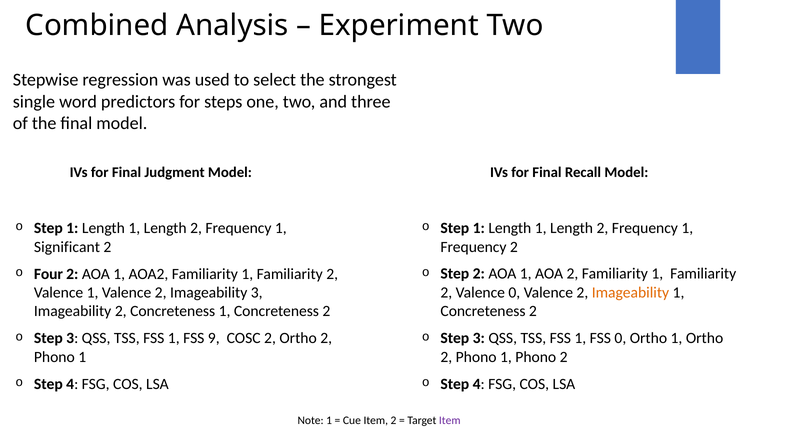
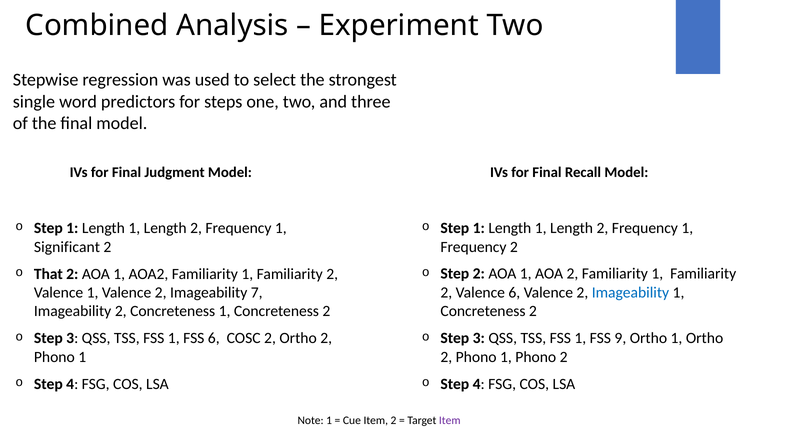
Four: Four -> That
Imageability 3: 3 -> 7
Valence 0: 0 -> 6
Imageability at (630, 292) colour: orange -> blue
FSS 9: 9 -> 6
FSS 0: 0 -> 9
